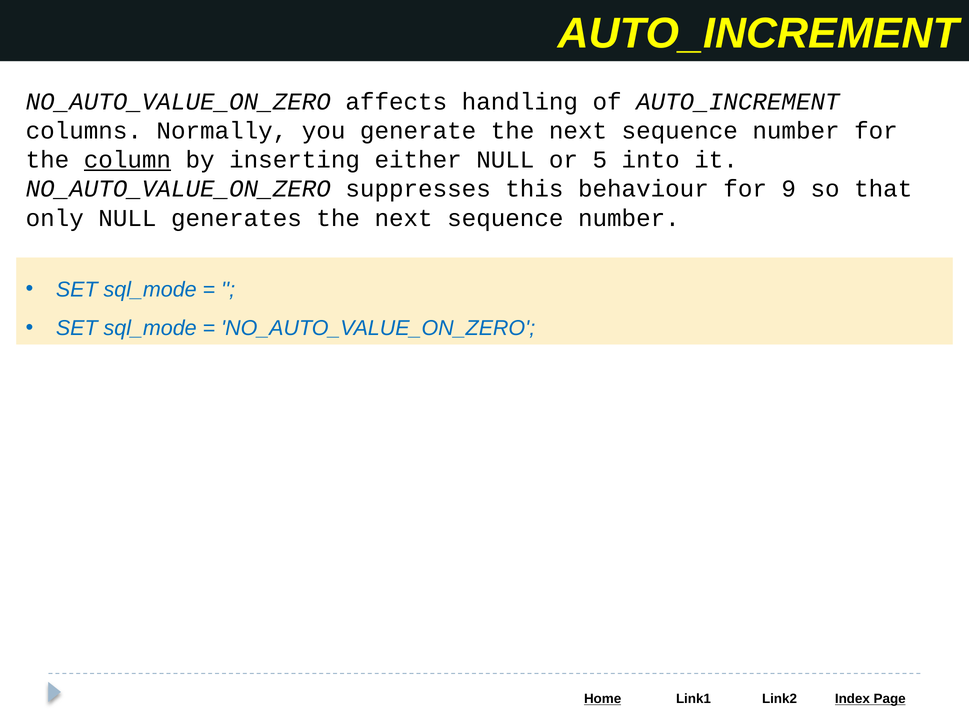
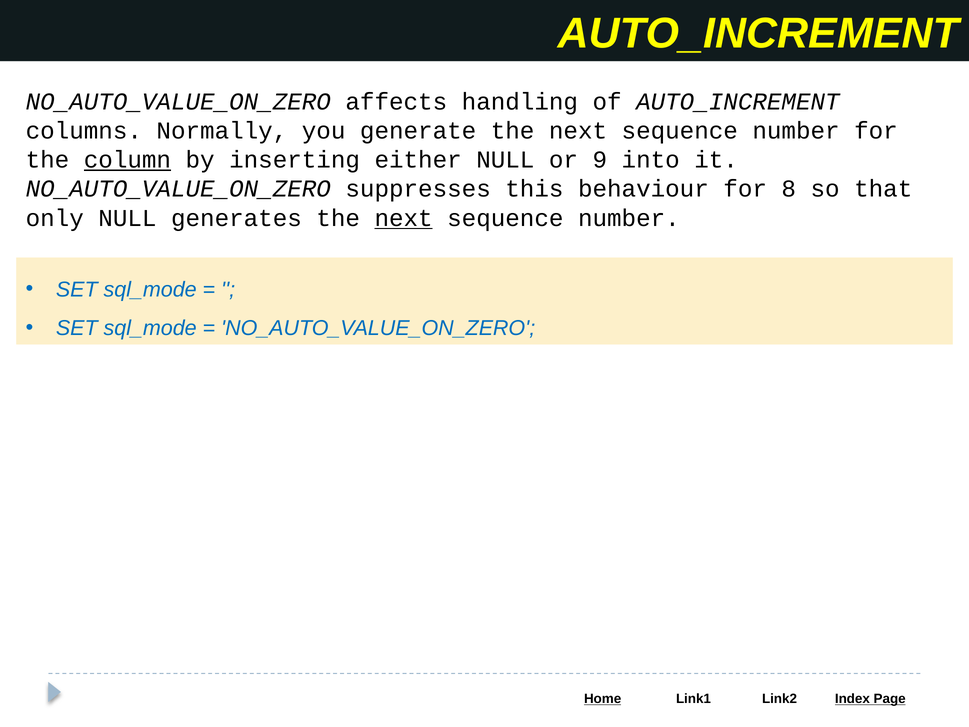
5: 5 -> 9
9: 9 -> 8
next at (404, 218) underline: none -> present
